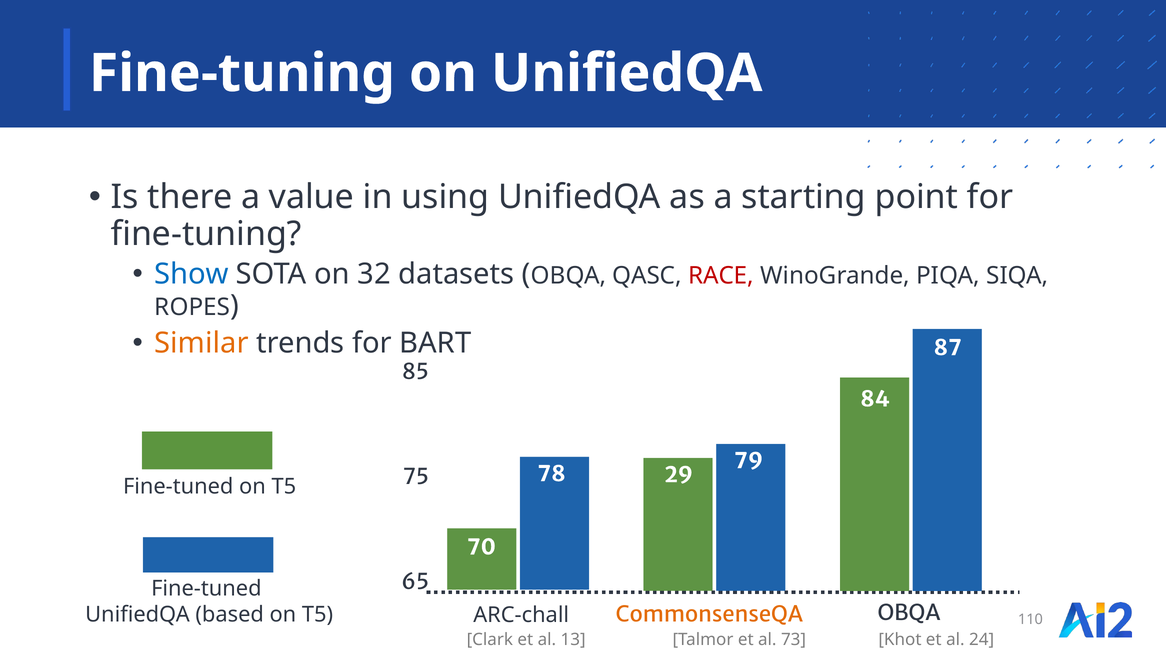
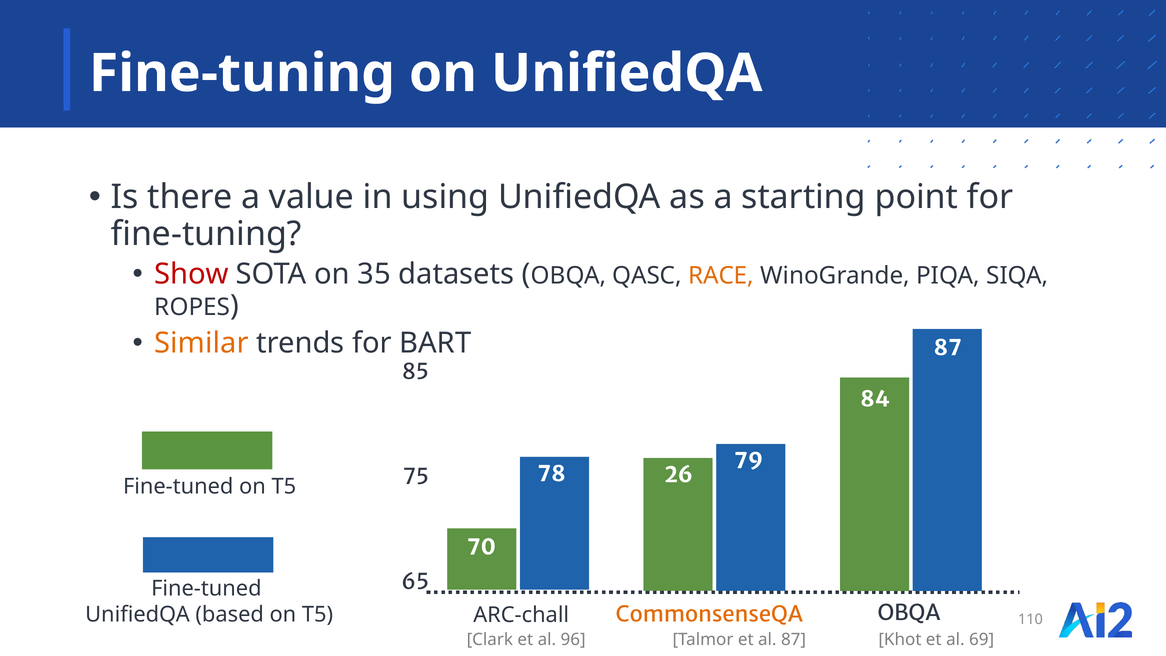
Show colour: blue -> red
32: 32 -> 35
RACE colour: red -> orange
29: 29 -> 26
13: 13 -> 96
al 73: 73 -> 87
24: 24 -> 69
